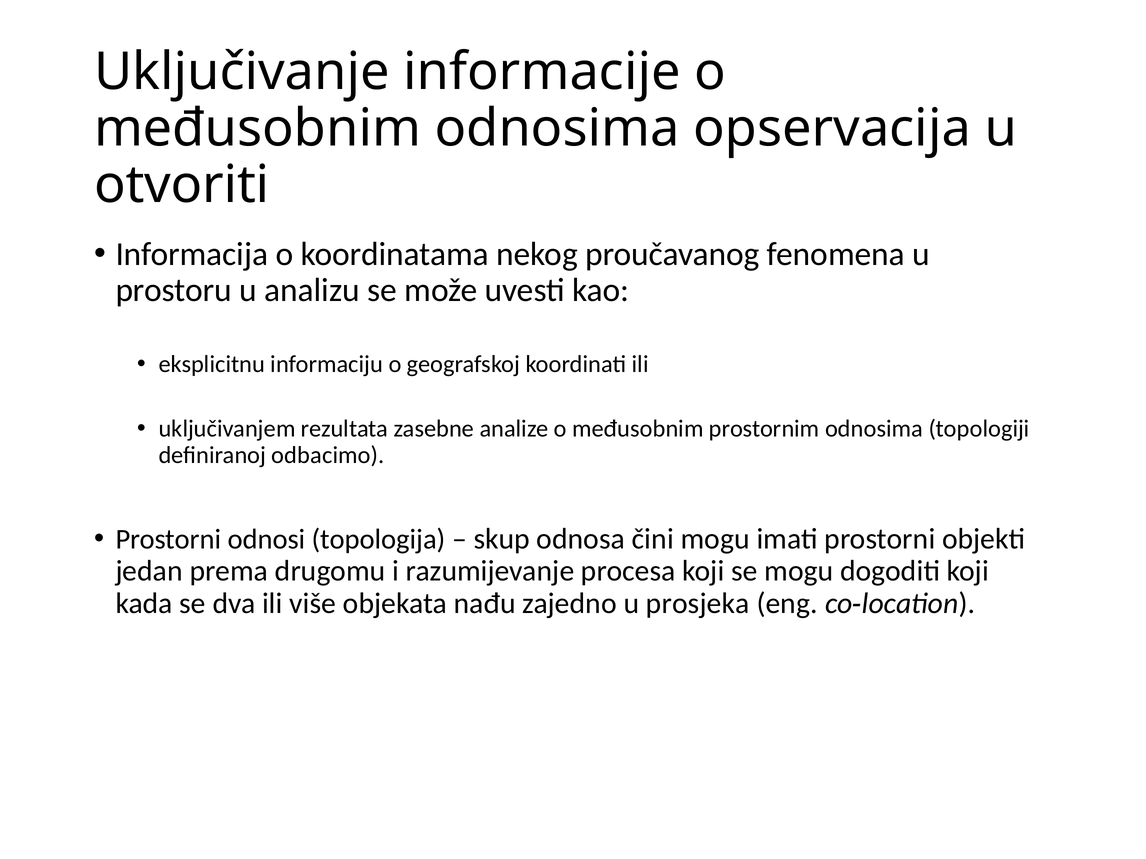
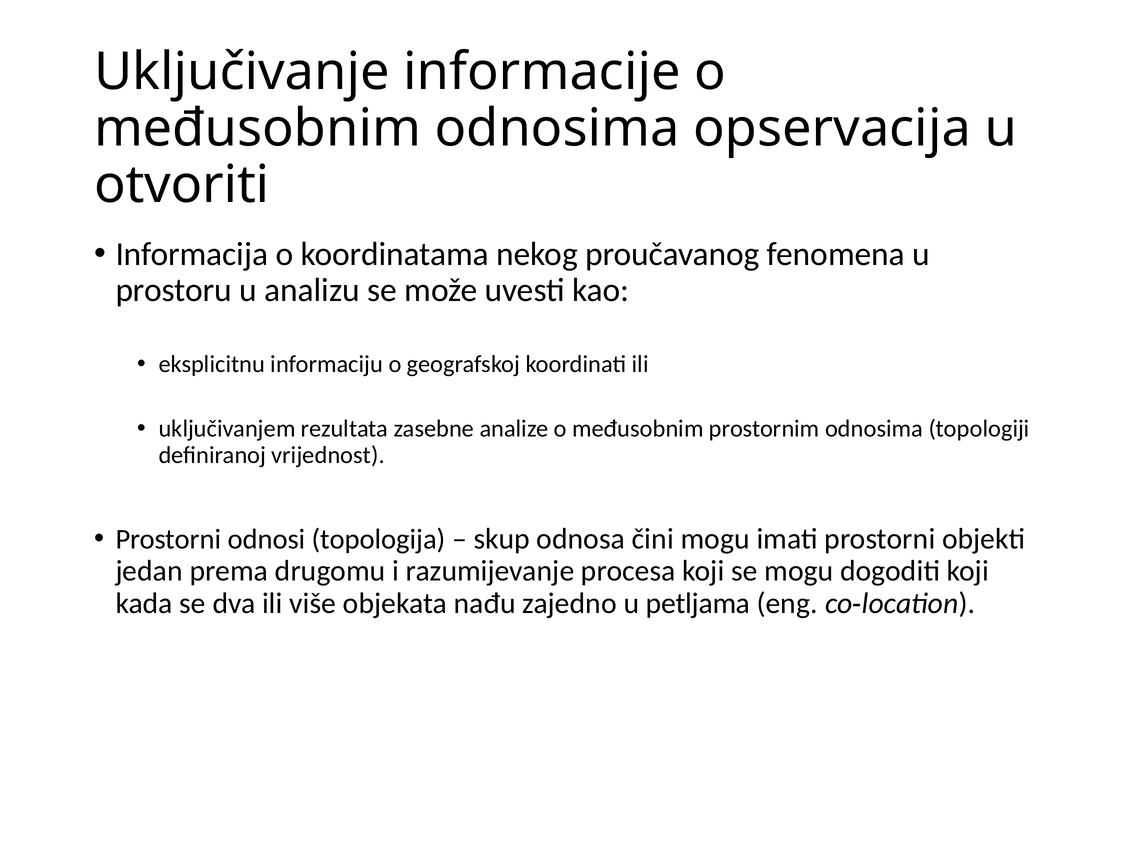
odbacimo: odbacimo -> vrijednost
prosjeka: prosjeka -> petljama
